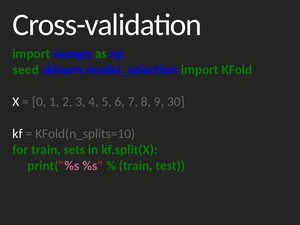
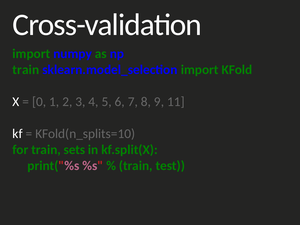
seed at (26, 70): seed -> train
30: 30 -> 11
